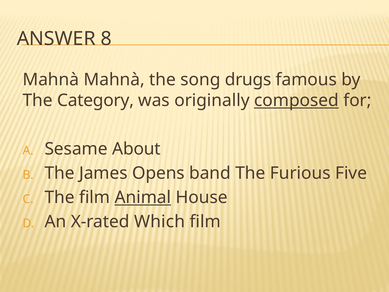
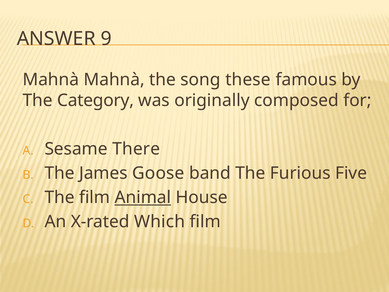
8: 8 -> 9
drugs: drugs -> these
composed underline: present -> none
About: About -> There
Opens: Opens -> Goose
